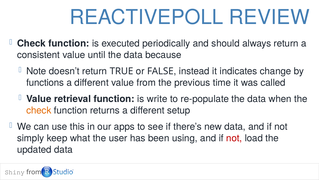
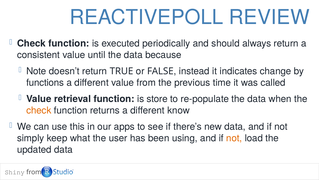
write: write -> store
setup: setup -> know
not at (234, 138) colour: red -> orange
